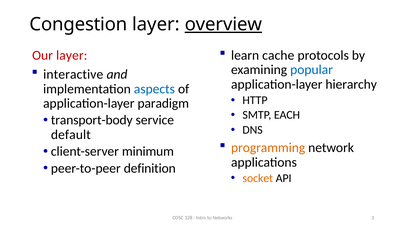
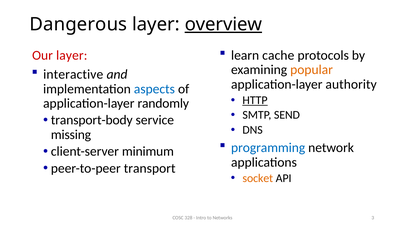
Congestion: Congestion -> Dangerous
popular colour: blue -> orange
hierarchy: hierarchy -> authority
HTTP underline: none -> present
paradigm: paradigm -> randomly
EACH: EACH -> SEND
default: default -> missing
programming colour: orange -> blue
definition: definition -> transport
